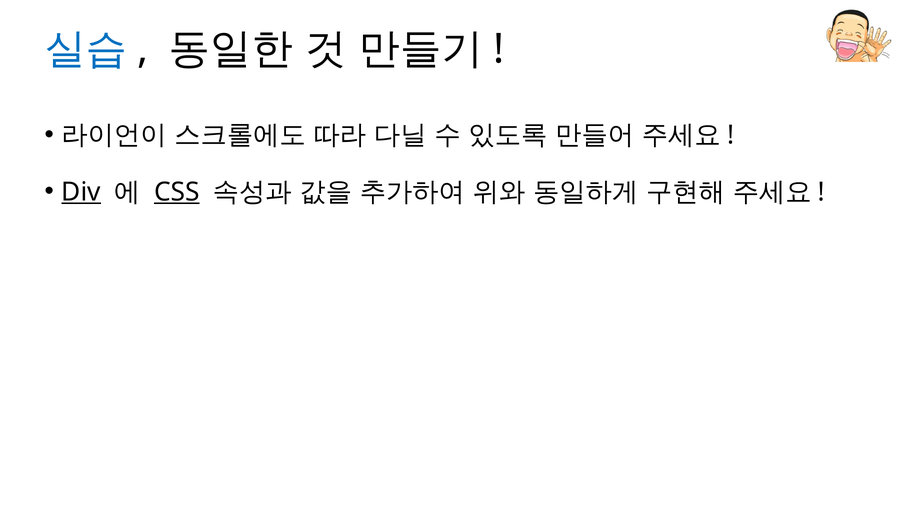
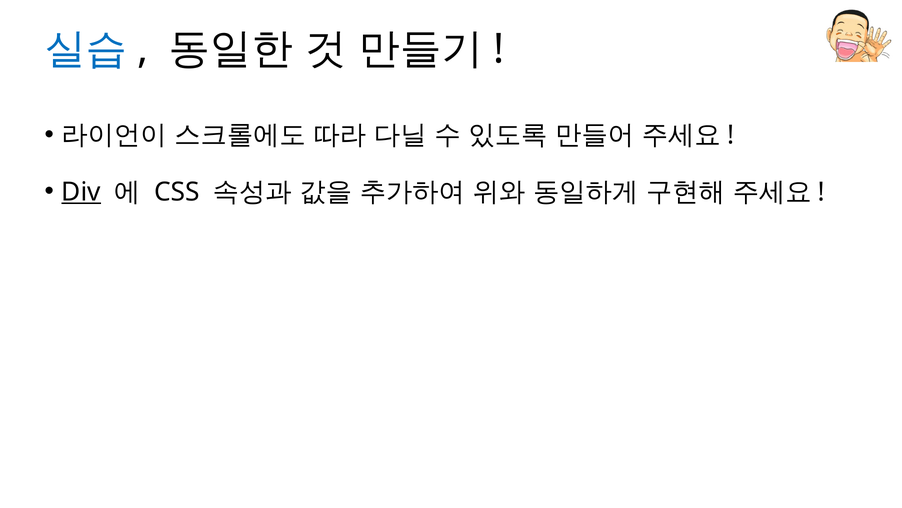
CSS underline: present -> none
